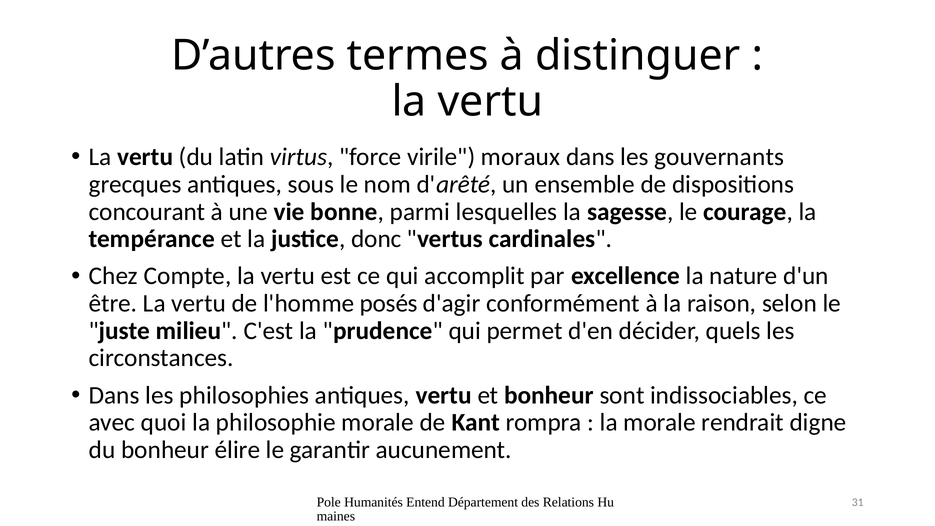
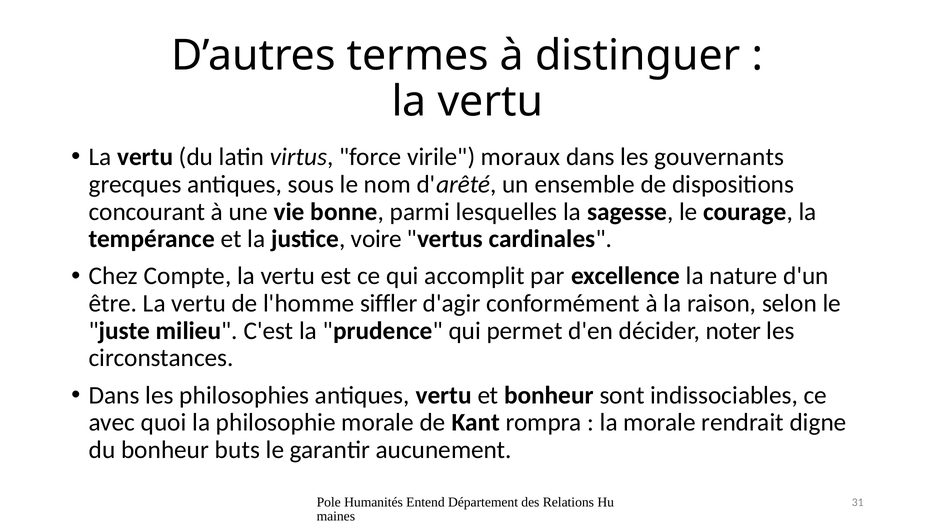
donc: donc -> voire
posés: posés -> siffler
quels: quels -> noter
élire: élire -> buts
